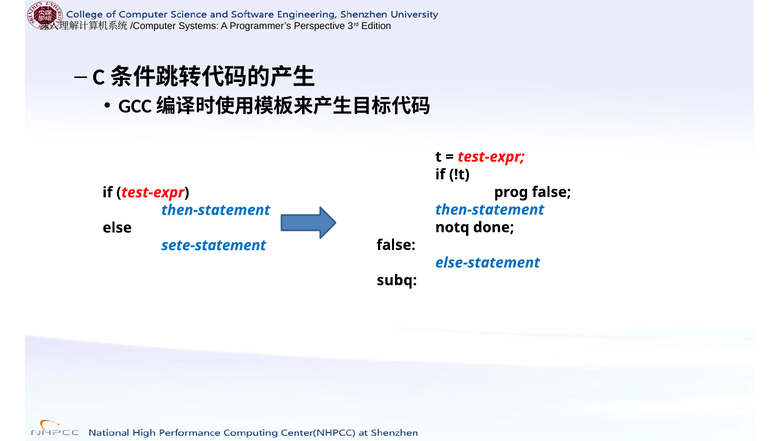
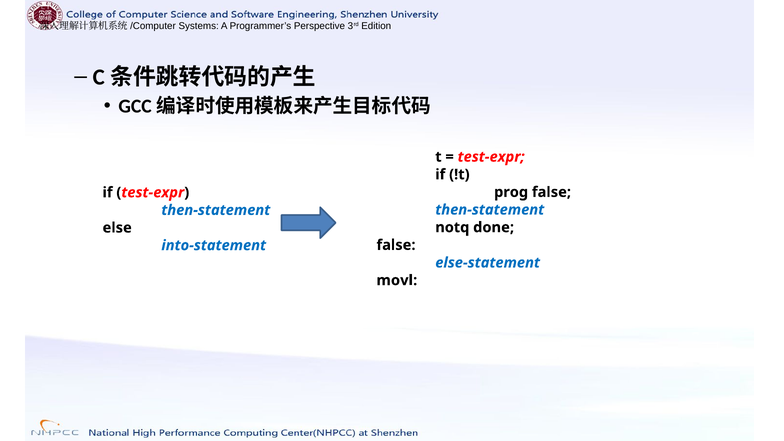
sete-statement: sete-statement -> into-statement
subq: subq -> movl
